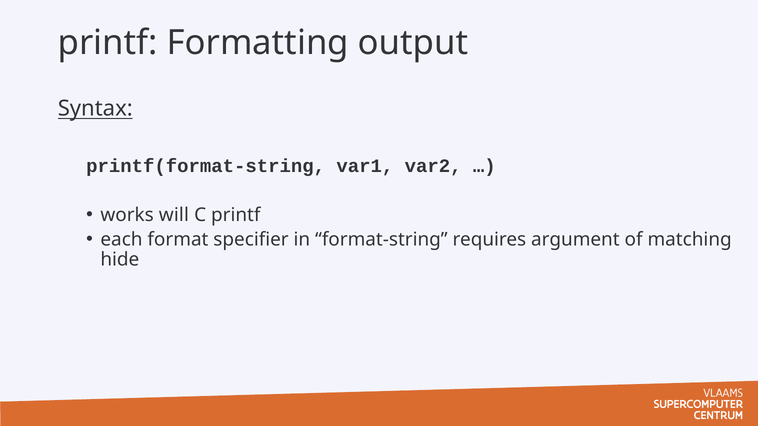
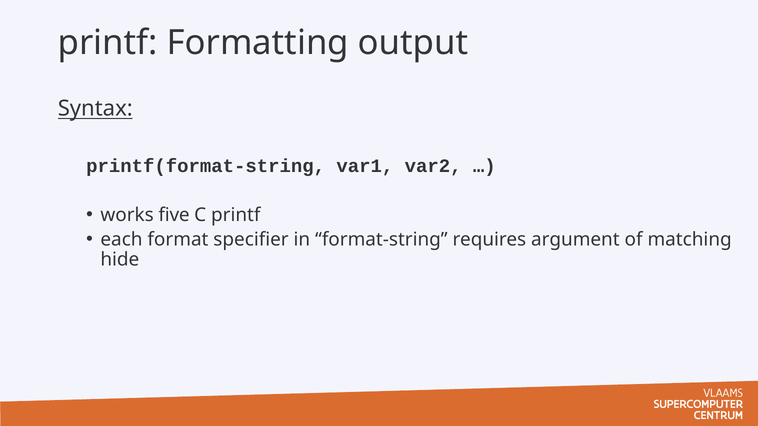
will: will -> five
